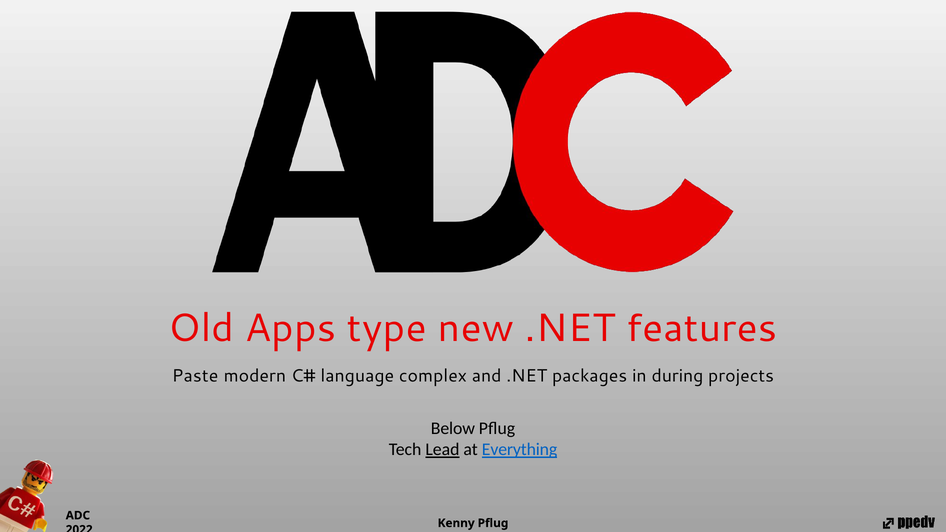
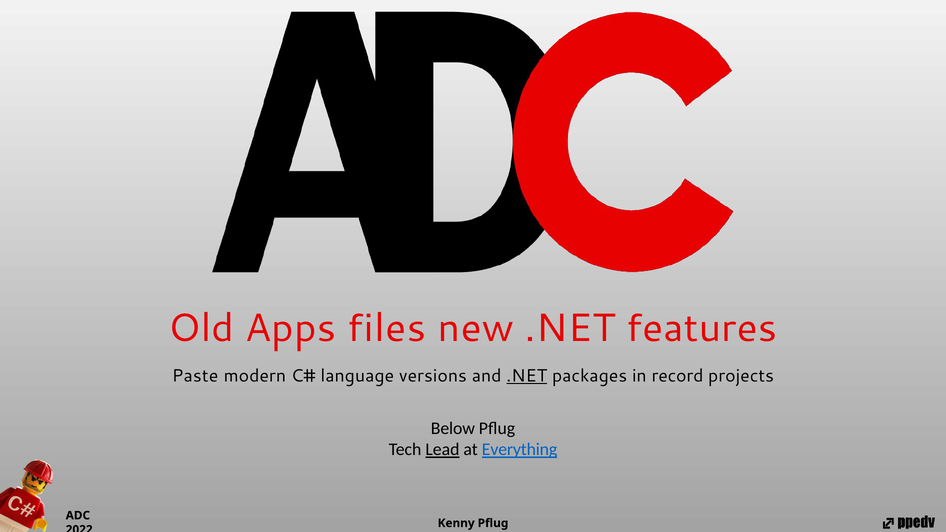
type: type -> files
complex: complex -> versions
.NET at (527, 376) underline: none -> present
during: during -> record
